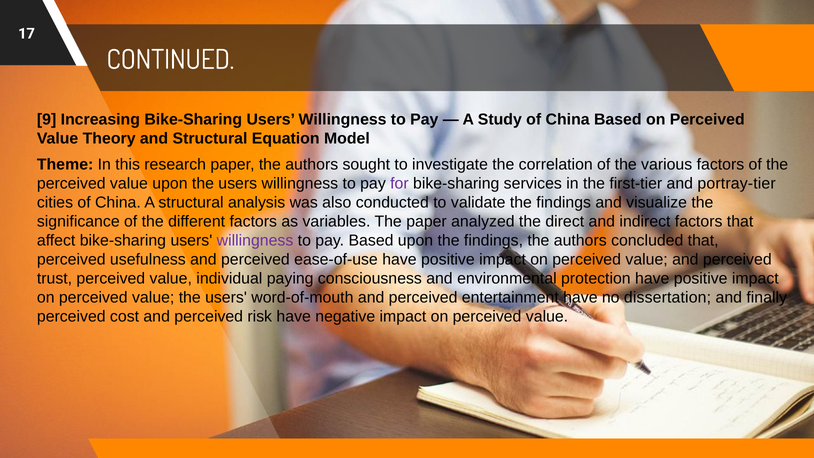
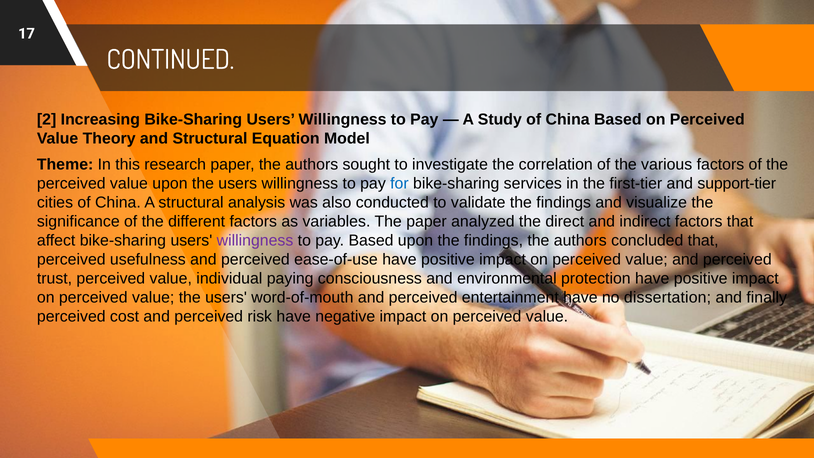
9: 9 -> 2
for colour: purple -> blue
portray-tier: portray-tier -> support-tier
